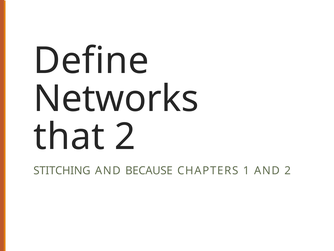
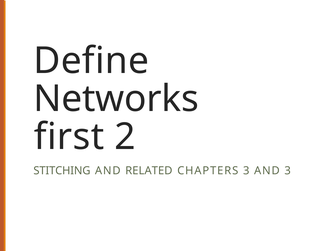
that: that -> first
BECAUSE: BECAUSE -> RELATED
CHAPTERS 1: 1 -> 3
AND 2: 2 -> 3
